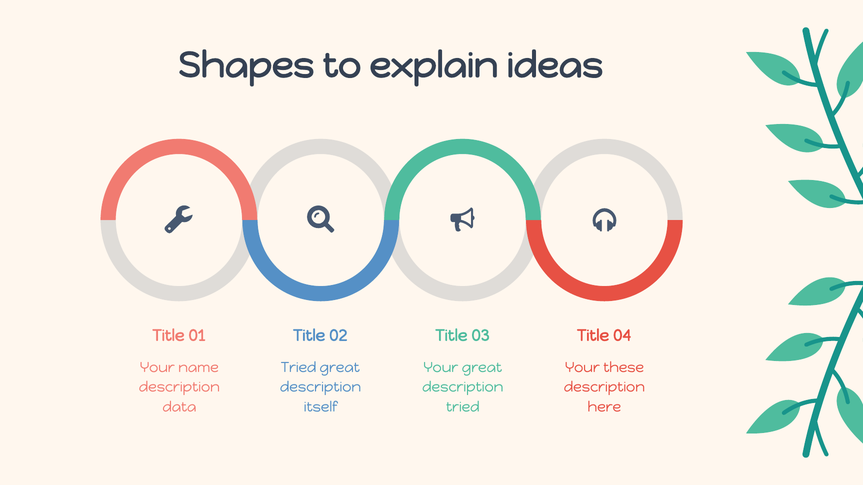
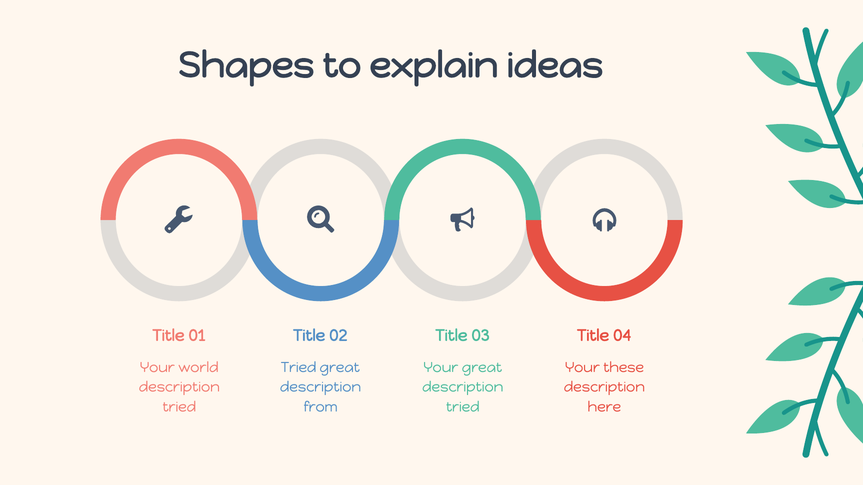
name: name -> world
data at (179, 408): data -> tried
itself: itself -> from
